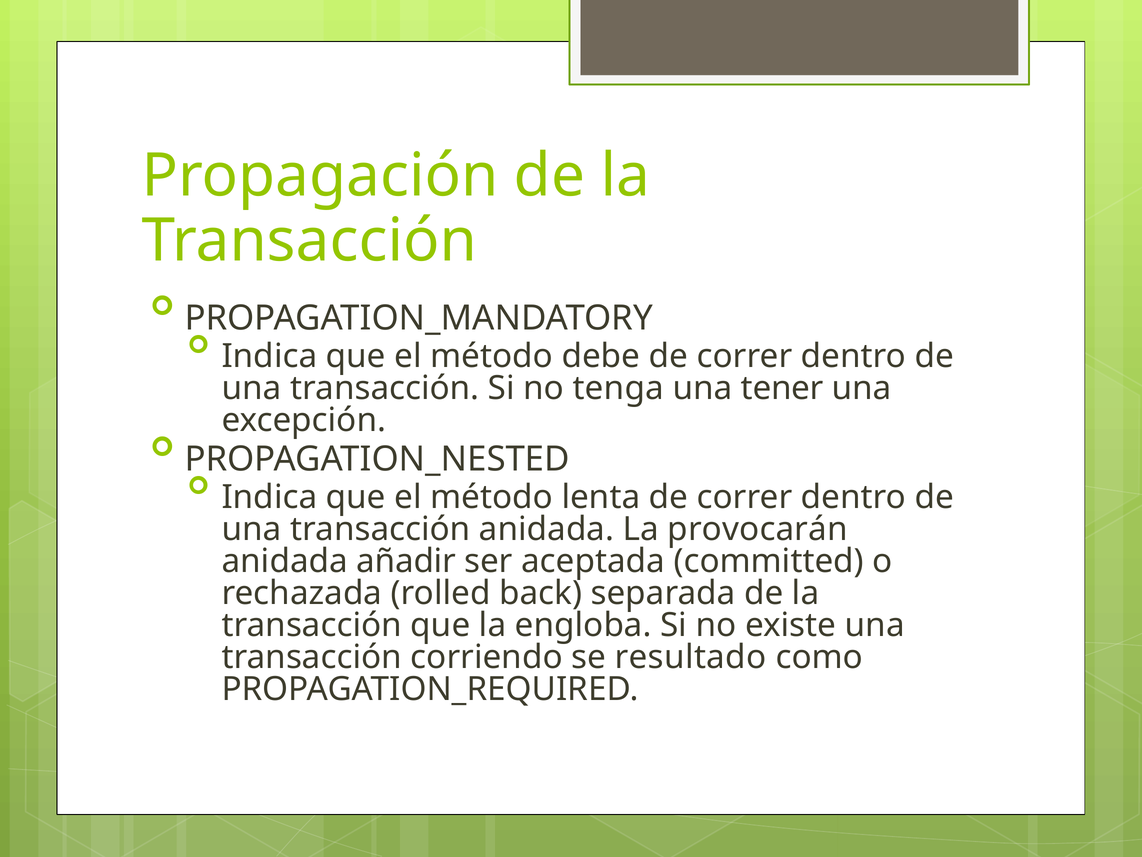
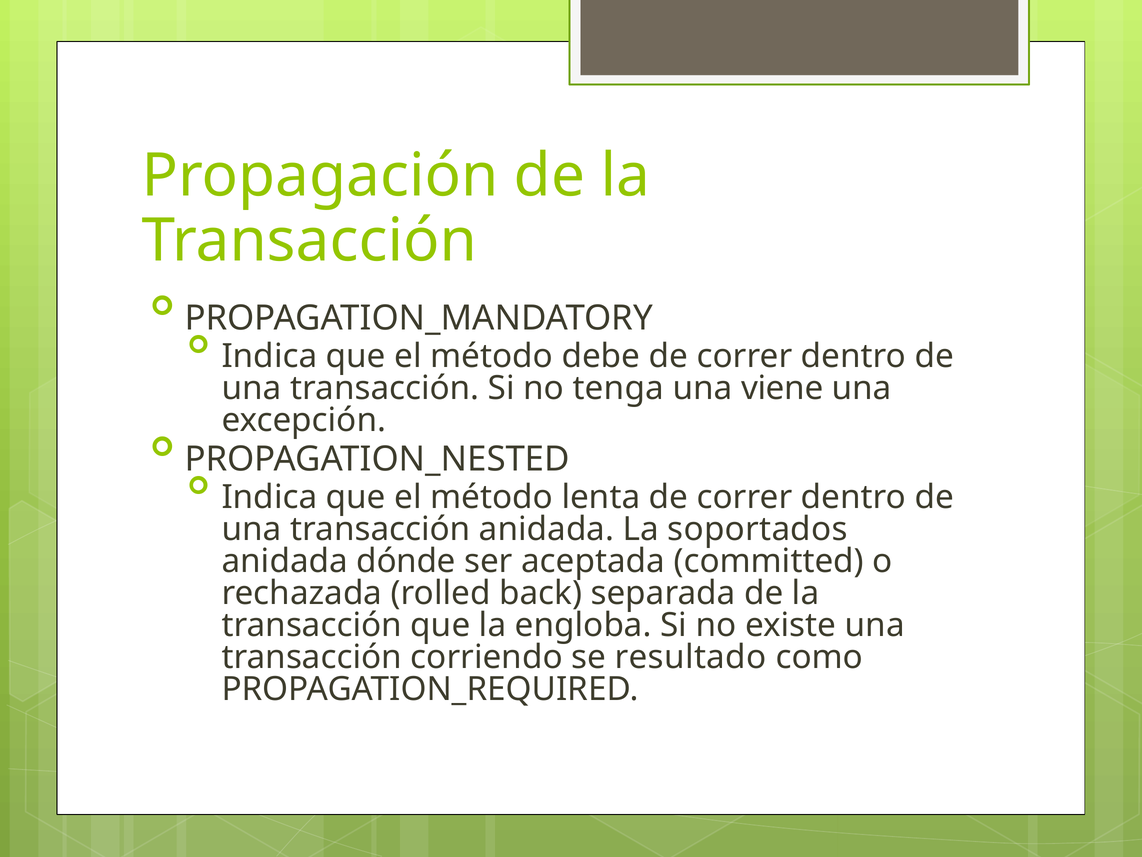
tener: tener -> viene
provocarán: provocarán -> soportados
añadir: añadir -> dónde
